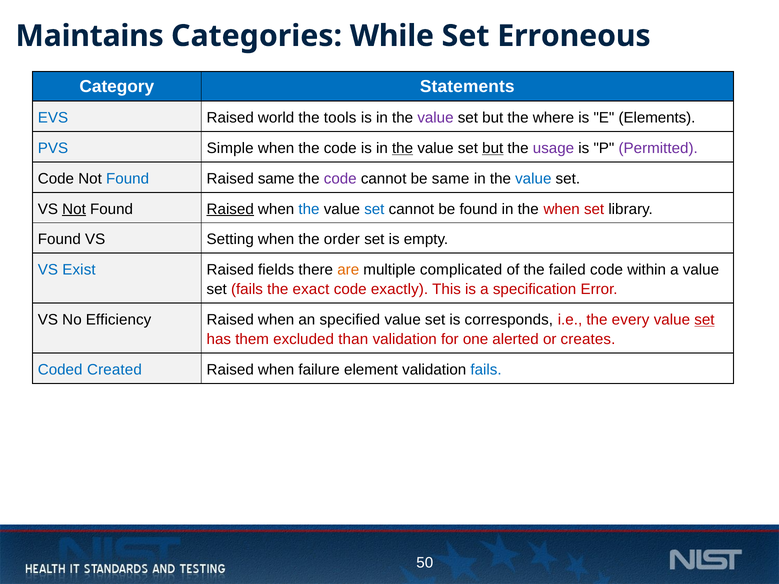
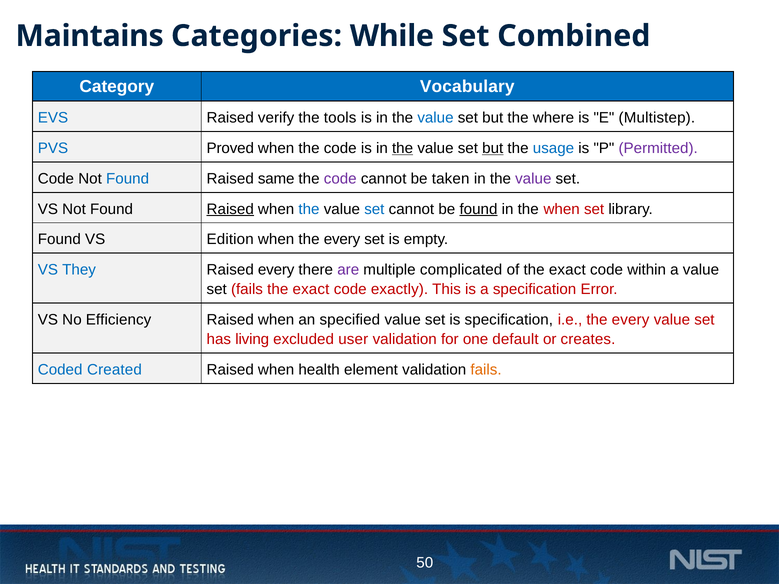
Erroneous: Erroneous -> Combined
Statements: Statements -> Vocabulary
world: world -> verify
value at (435, 118) colour: purple -> blue
Elements: Elements -> Multistep
Simple: Simple -> Proved
usage colour: purple -> blue
be same: same -> taken
value at (533, 179) colour: blue -> purple
Not at (74, 209) underline: present -> none
found at (479, 209) underline: none -> present
Setting: Setting -> Edition
when the order: order -> every
Exist: Exist -> They
Raised fields: fields -> every
are colour: orange -> purple
of the failed: failed -> exact
is corresponds: corresponds -> specification
set at (704, 320) underline: present -> none
them: them -> living
than: than -> user
alerted: alerted -> default
failure: failure -> health
fails at (486, 370) colour: blue -> orange
